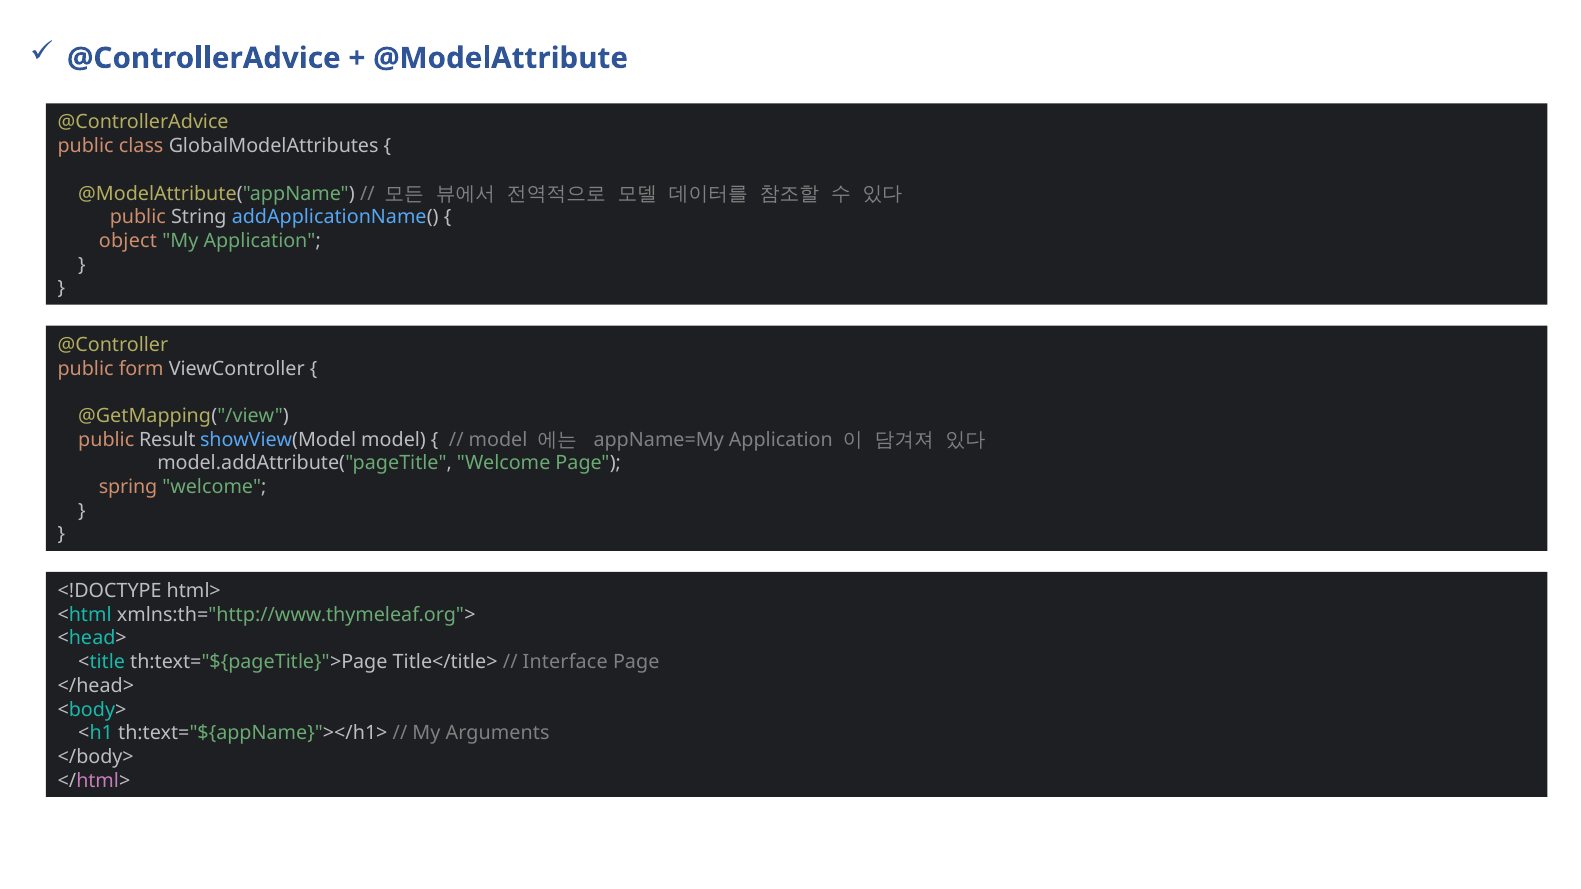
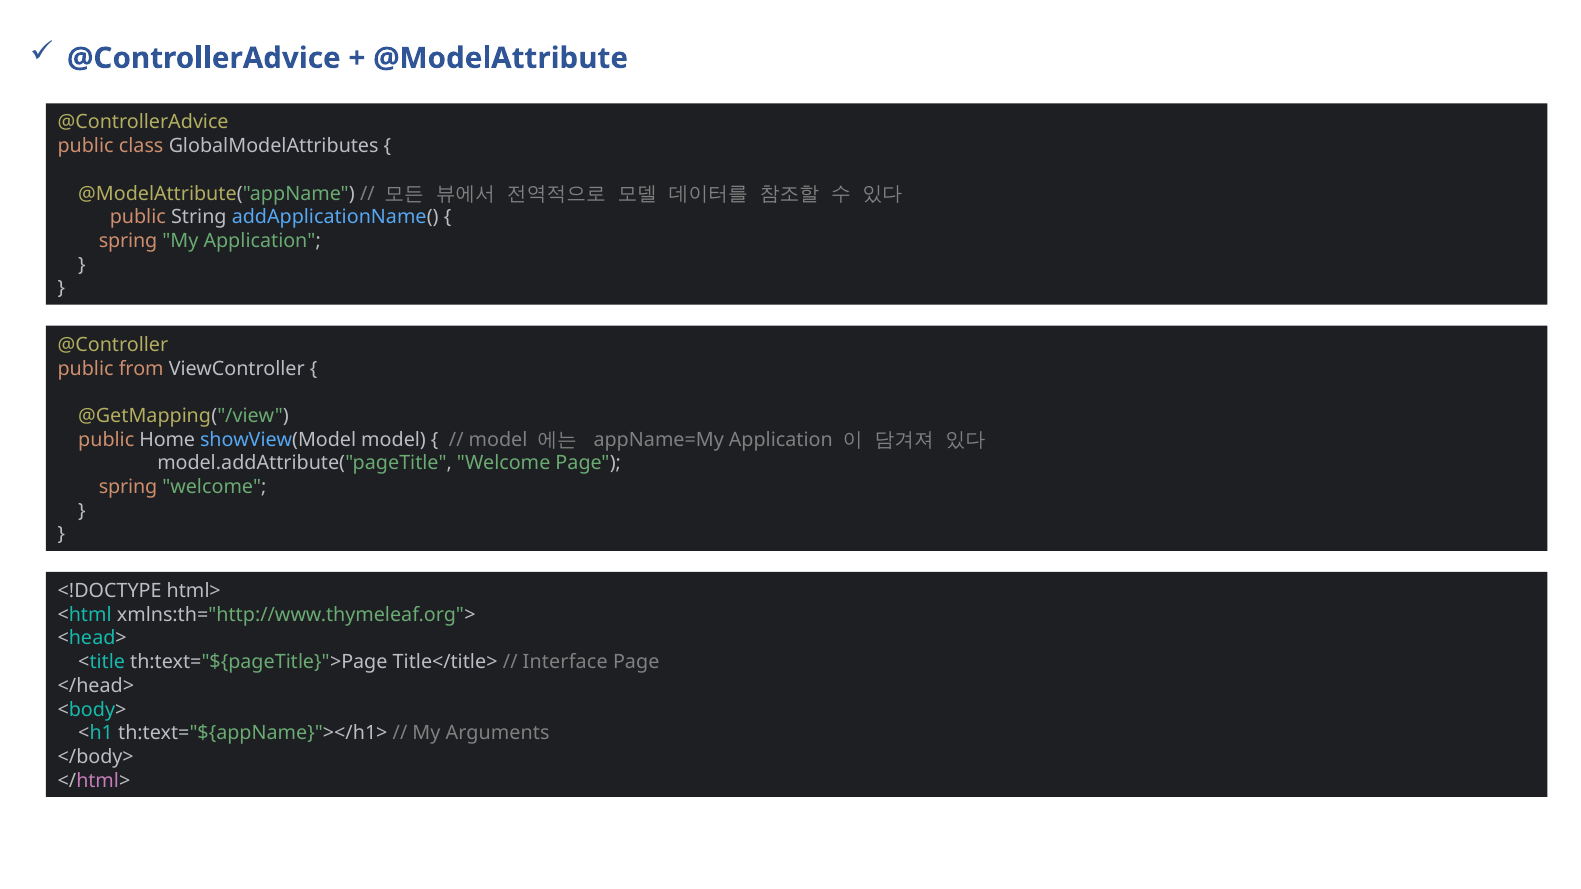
object at (128, 241): object -> spring
form: form -> from
Result: Result -> Home
